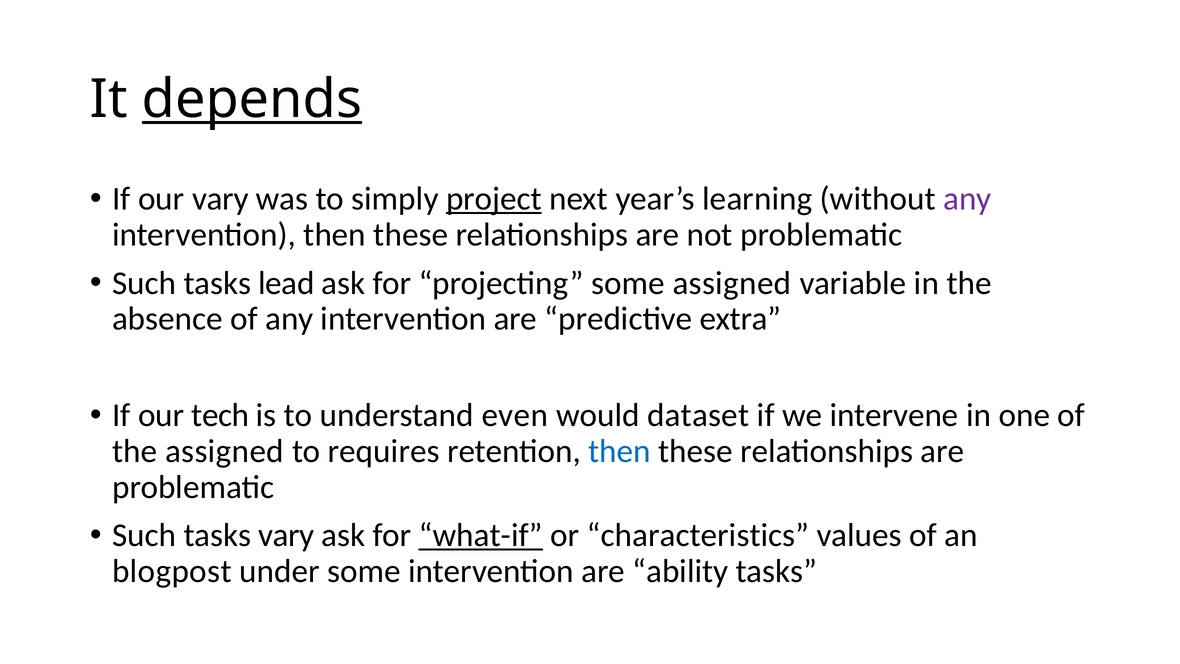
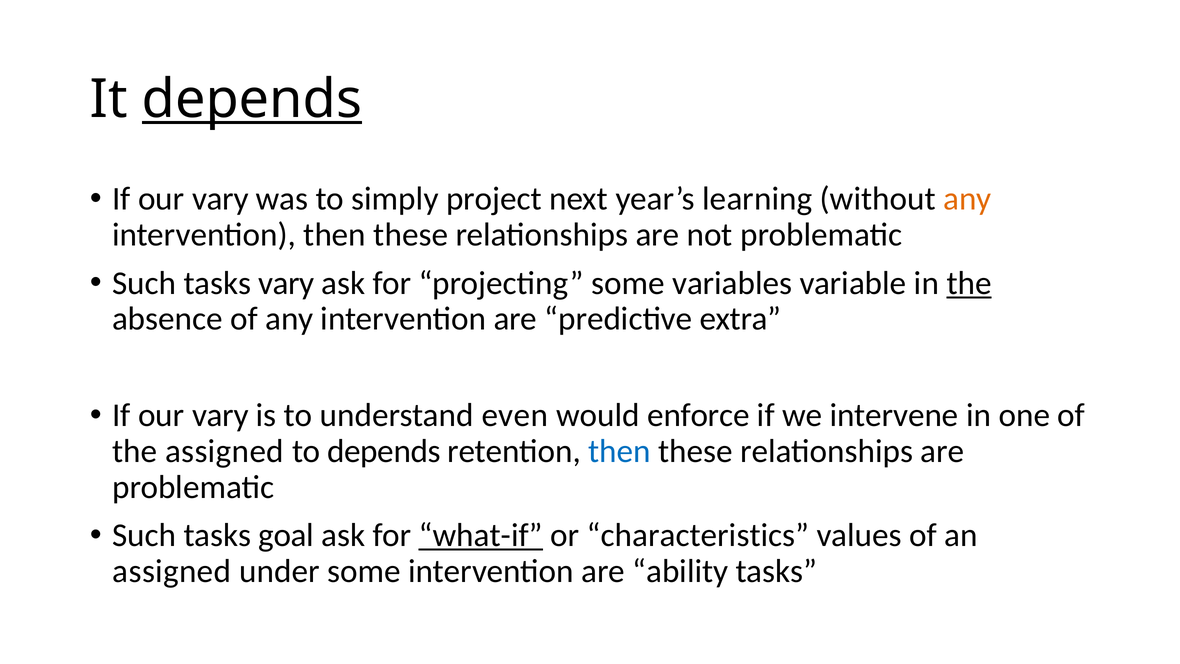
project underline: present -> none
any at (967, 199) colour: purple -> orange
tasks lead: lead -> vary
some assigned: assigned -> variables
the at (969, 283) underline: none -> present
tech at (220, 415): tech -> vary
dataset: dataset -> enforce
to requires: requires -> depends
tasks vary: vary -> goal
blogpost at (172, 571): blogpost -> assigned
